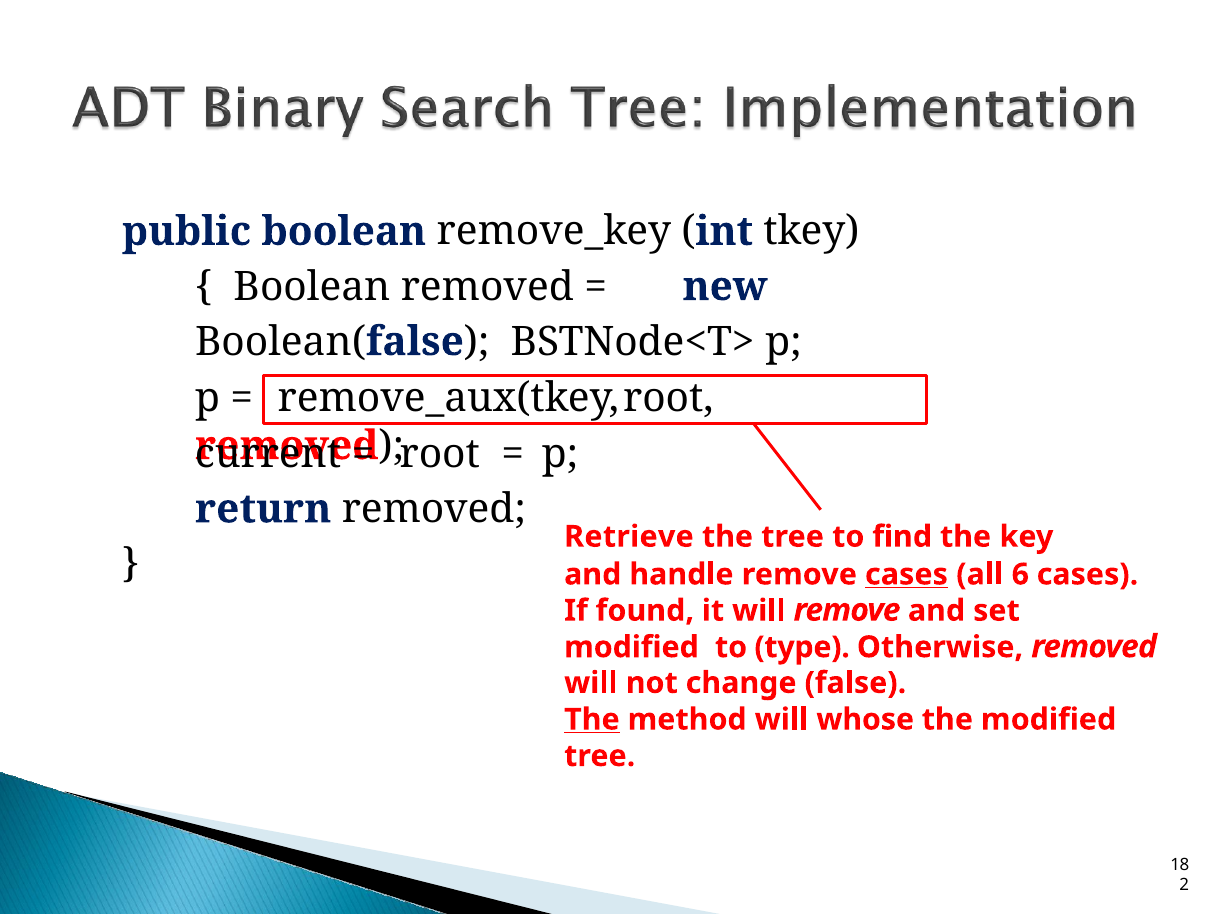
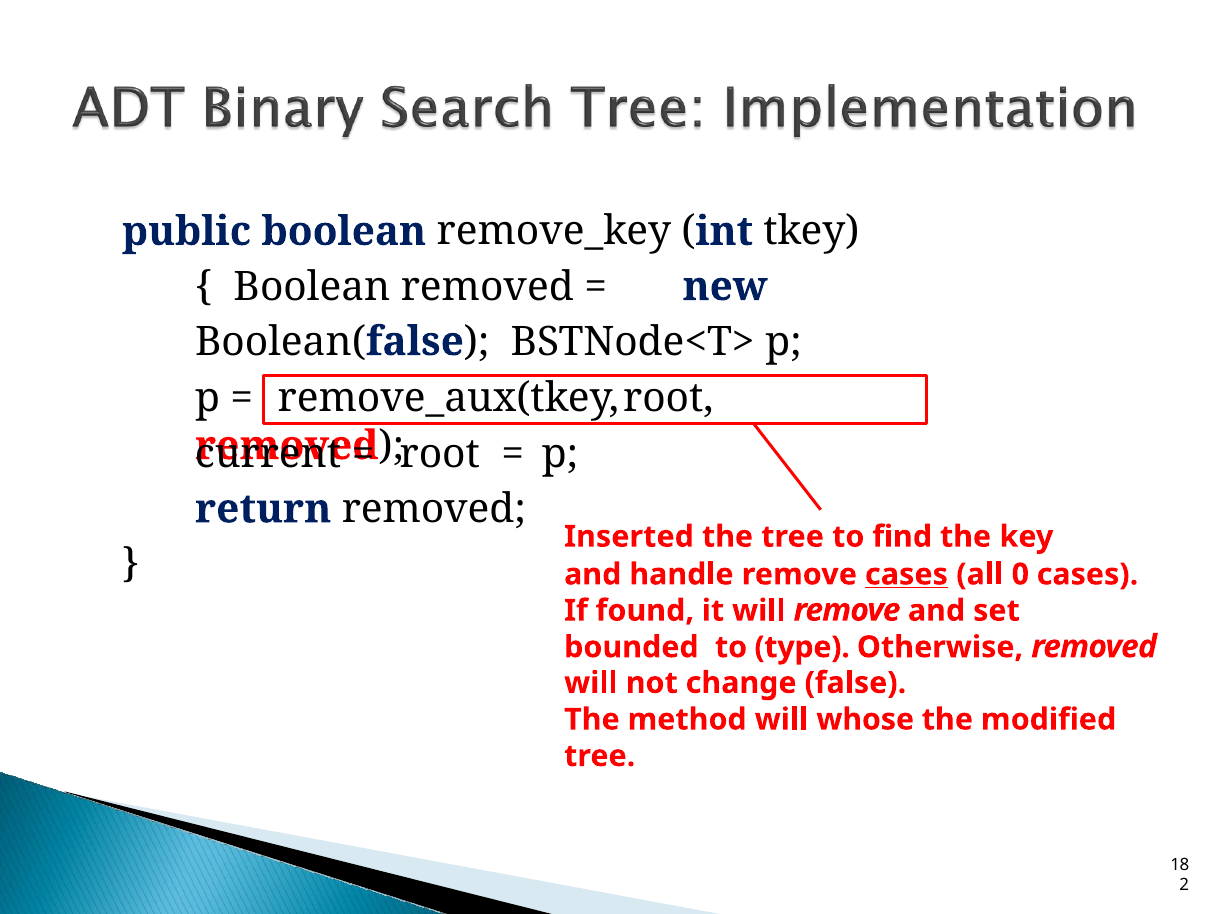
Retrieve: Retrieve -> Inserted
6: 6 -> 0
modified at (631, 647): modified -> bounded
The at (592, 720) underline: present -> none
